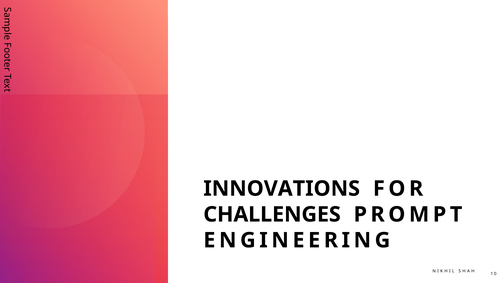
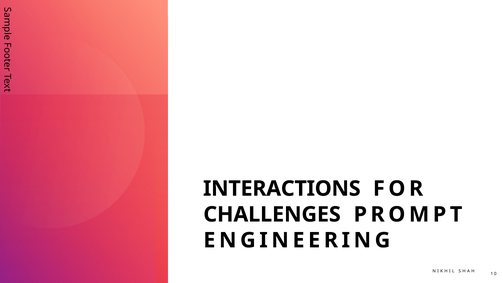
INNOVATIONS: INNOVATIONS -> INTERACTIONS
